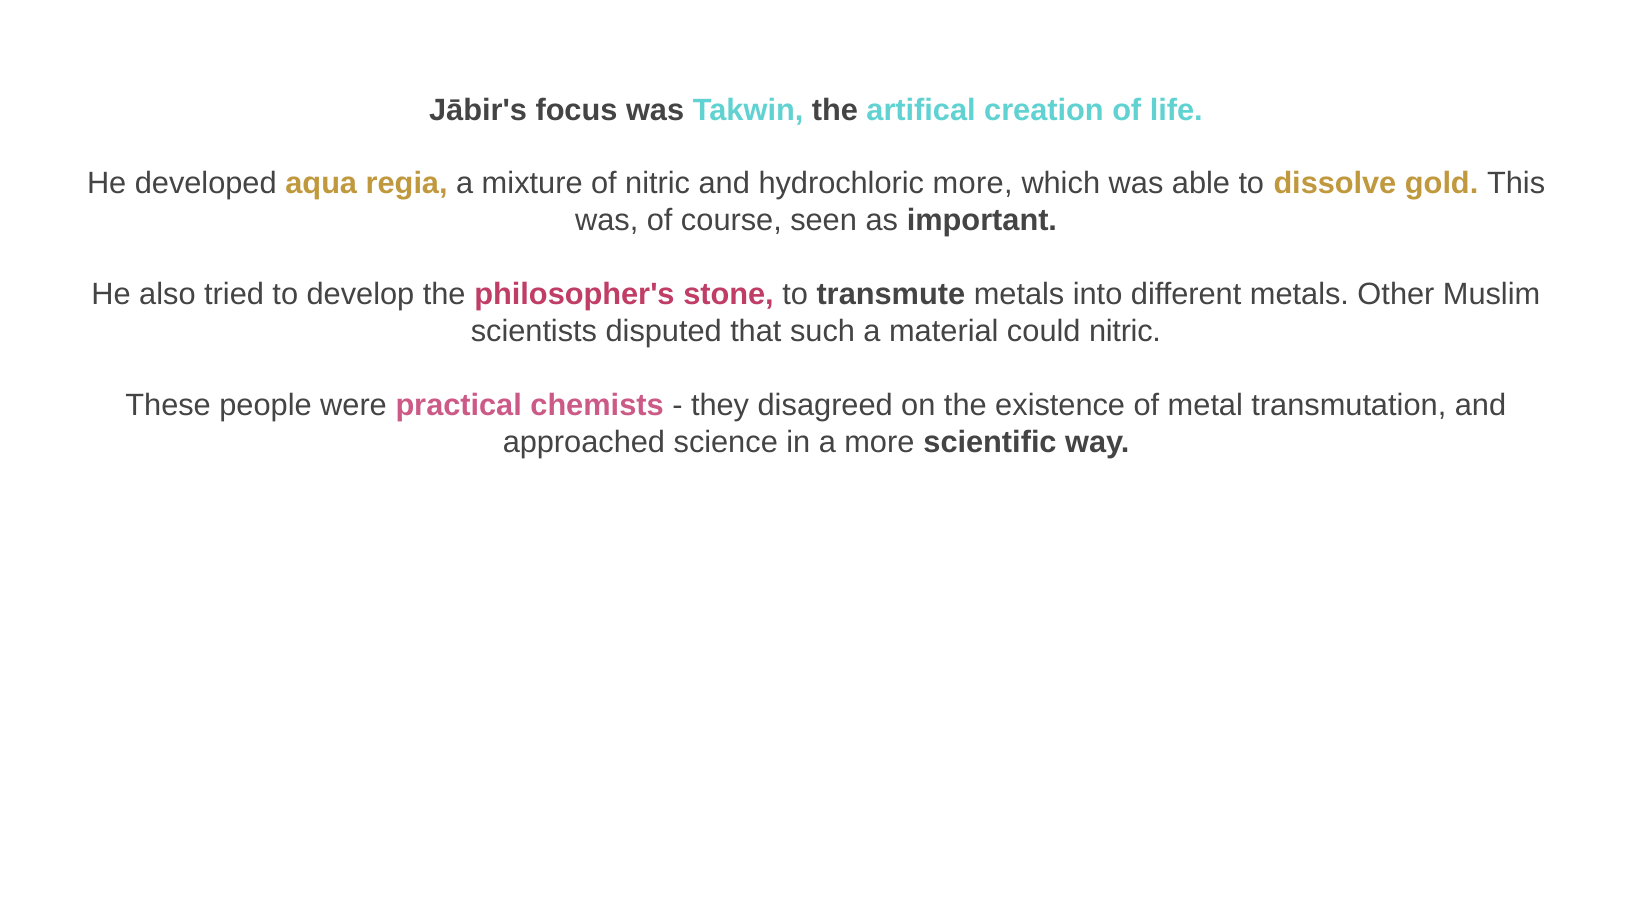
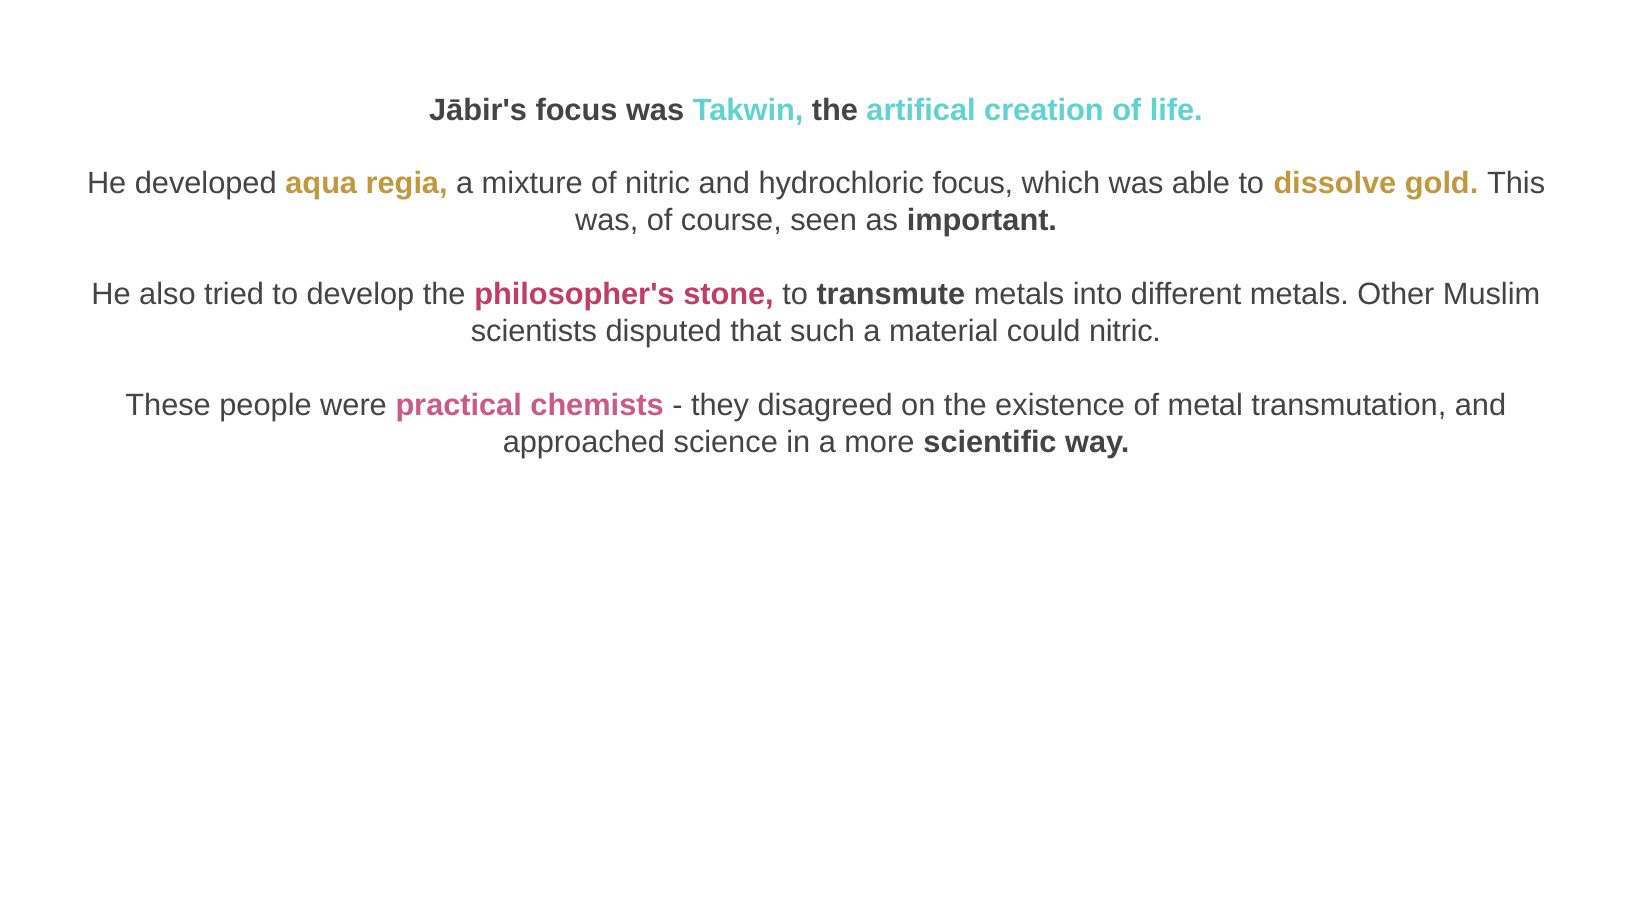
hydrochloric more: more -> focus
